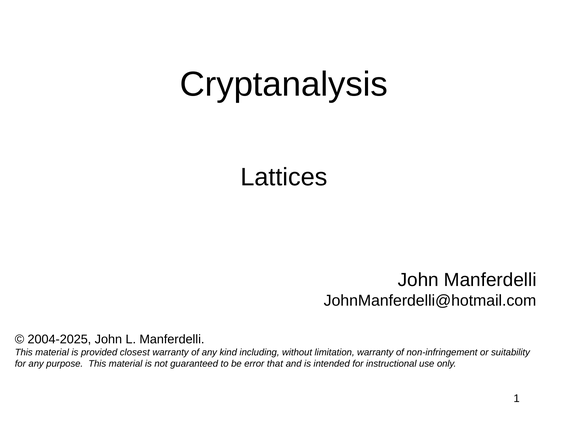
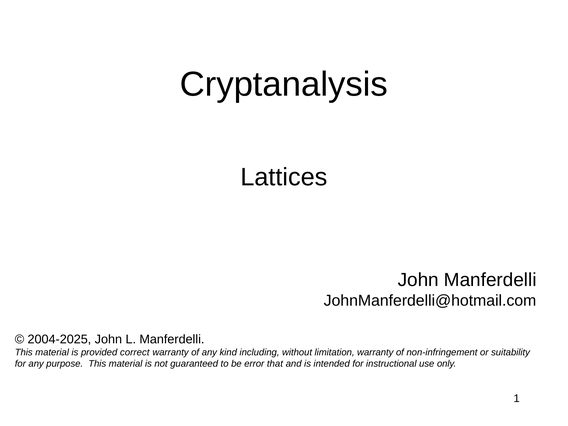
closest: closest -> correct
